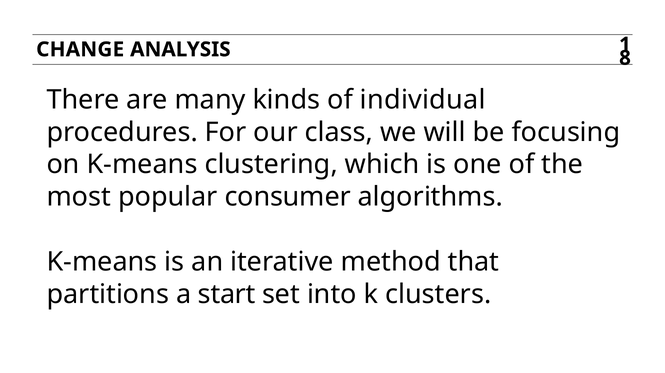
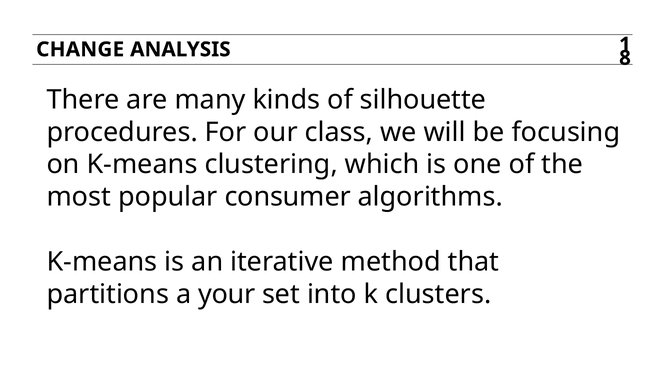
individual: individual -> silhouette
start: start -> your
